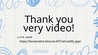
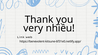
video: video -> nhiều
